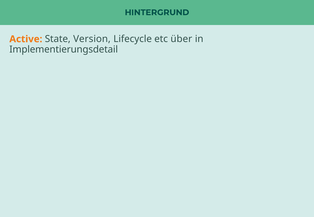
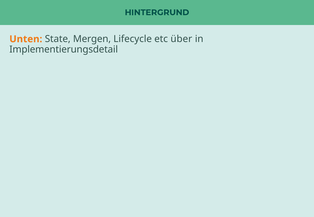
Active: Active -> Unten
Version: Version -> Mergen
